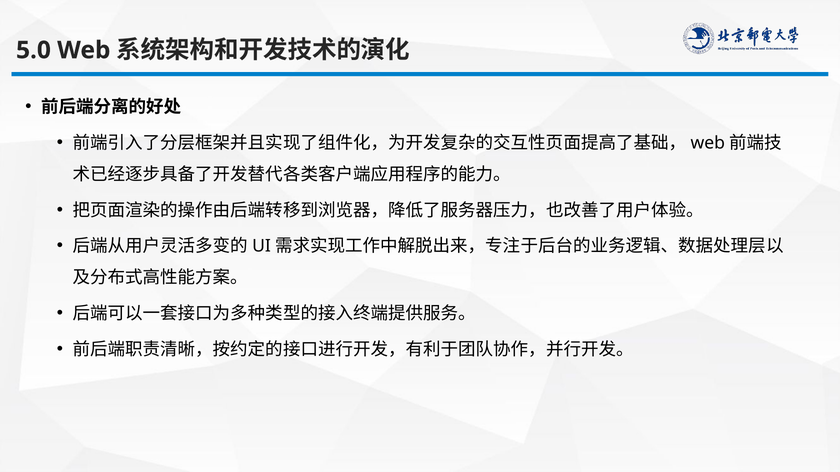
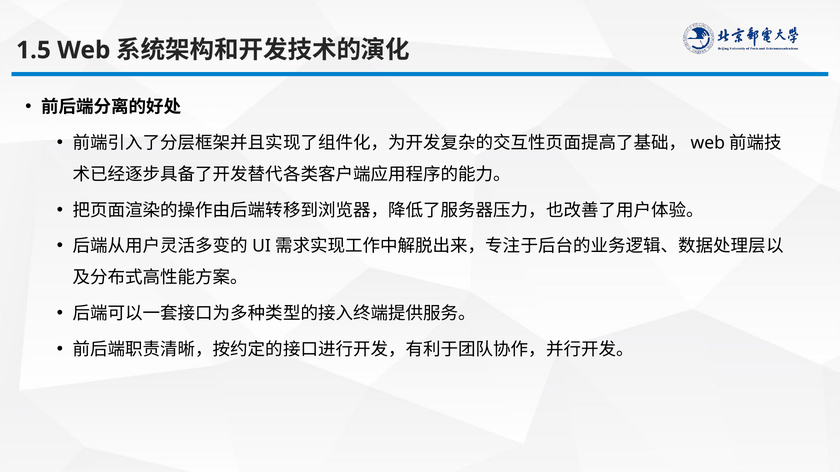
5.0: 5.0 -> 1.5
